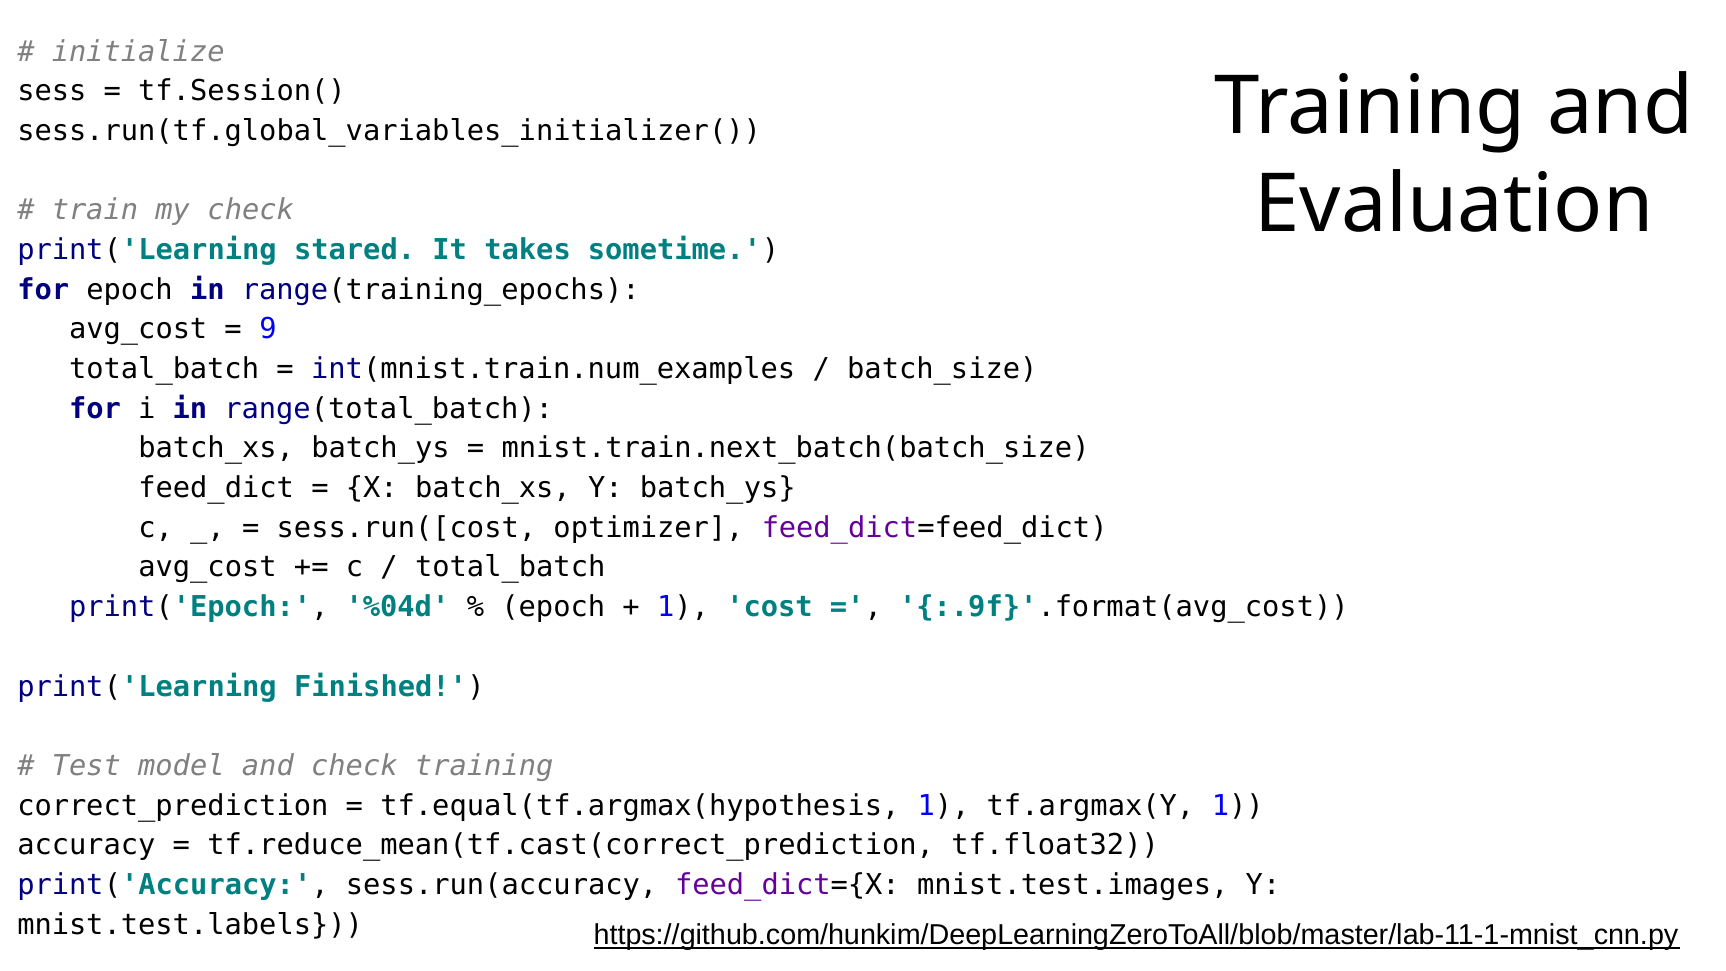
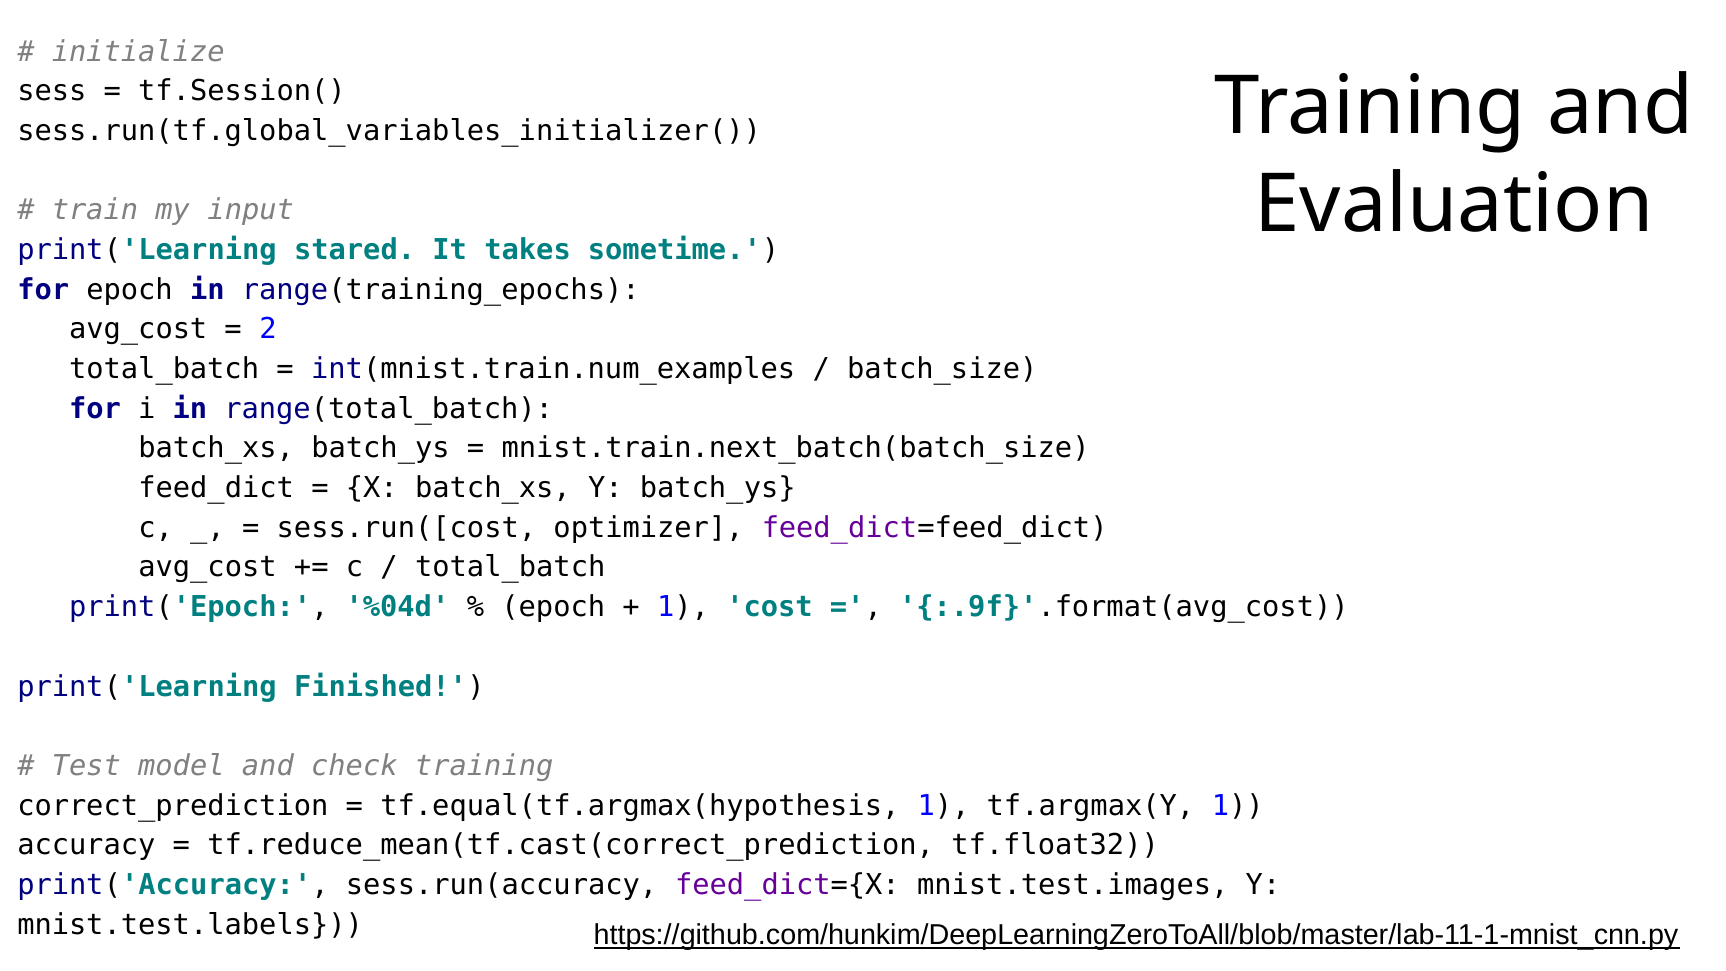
my check: check -> input
9: 9 -> 2
